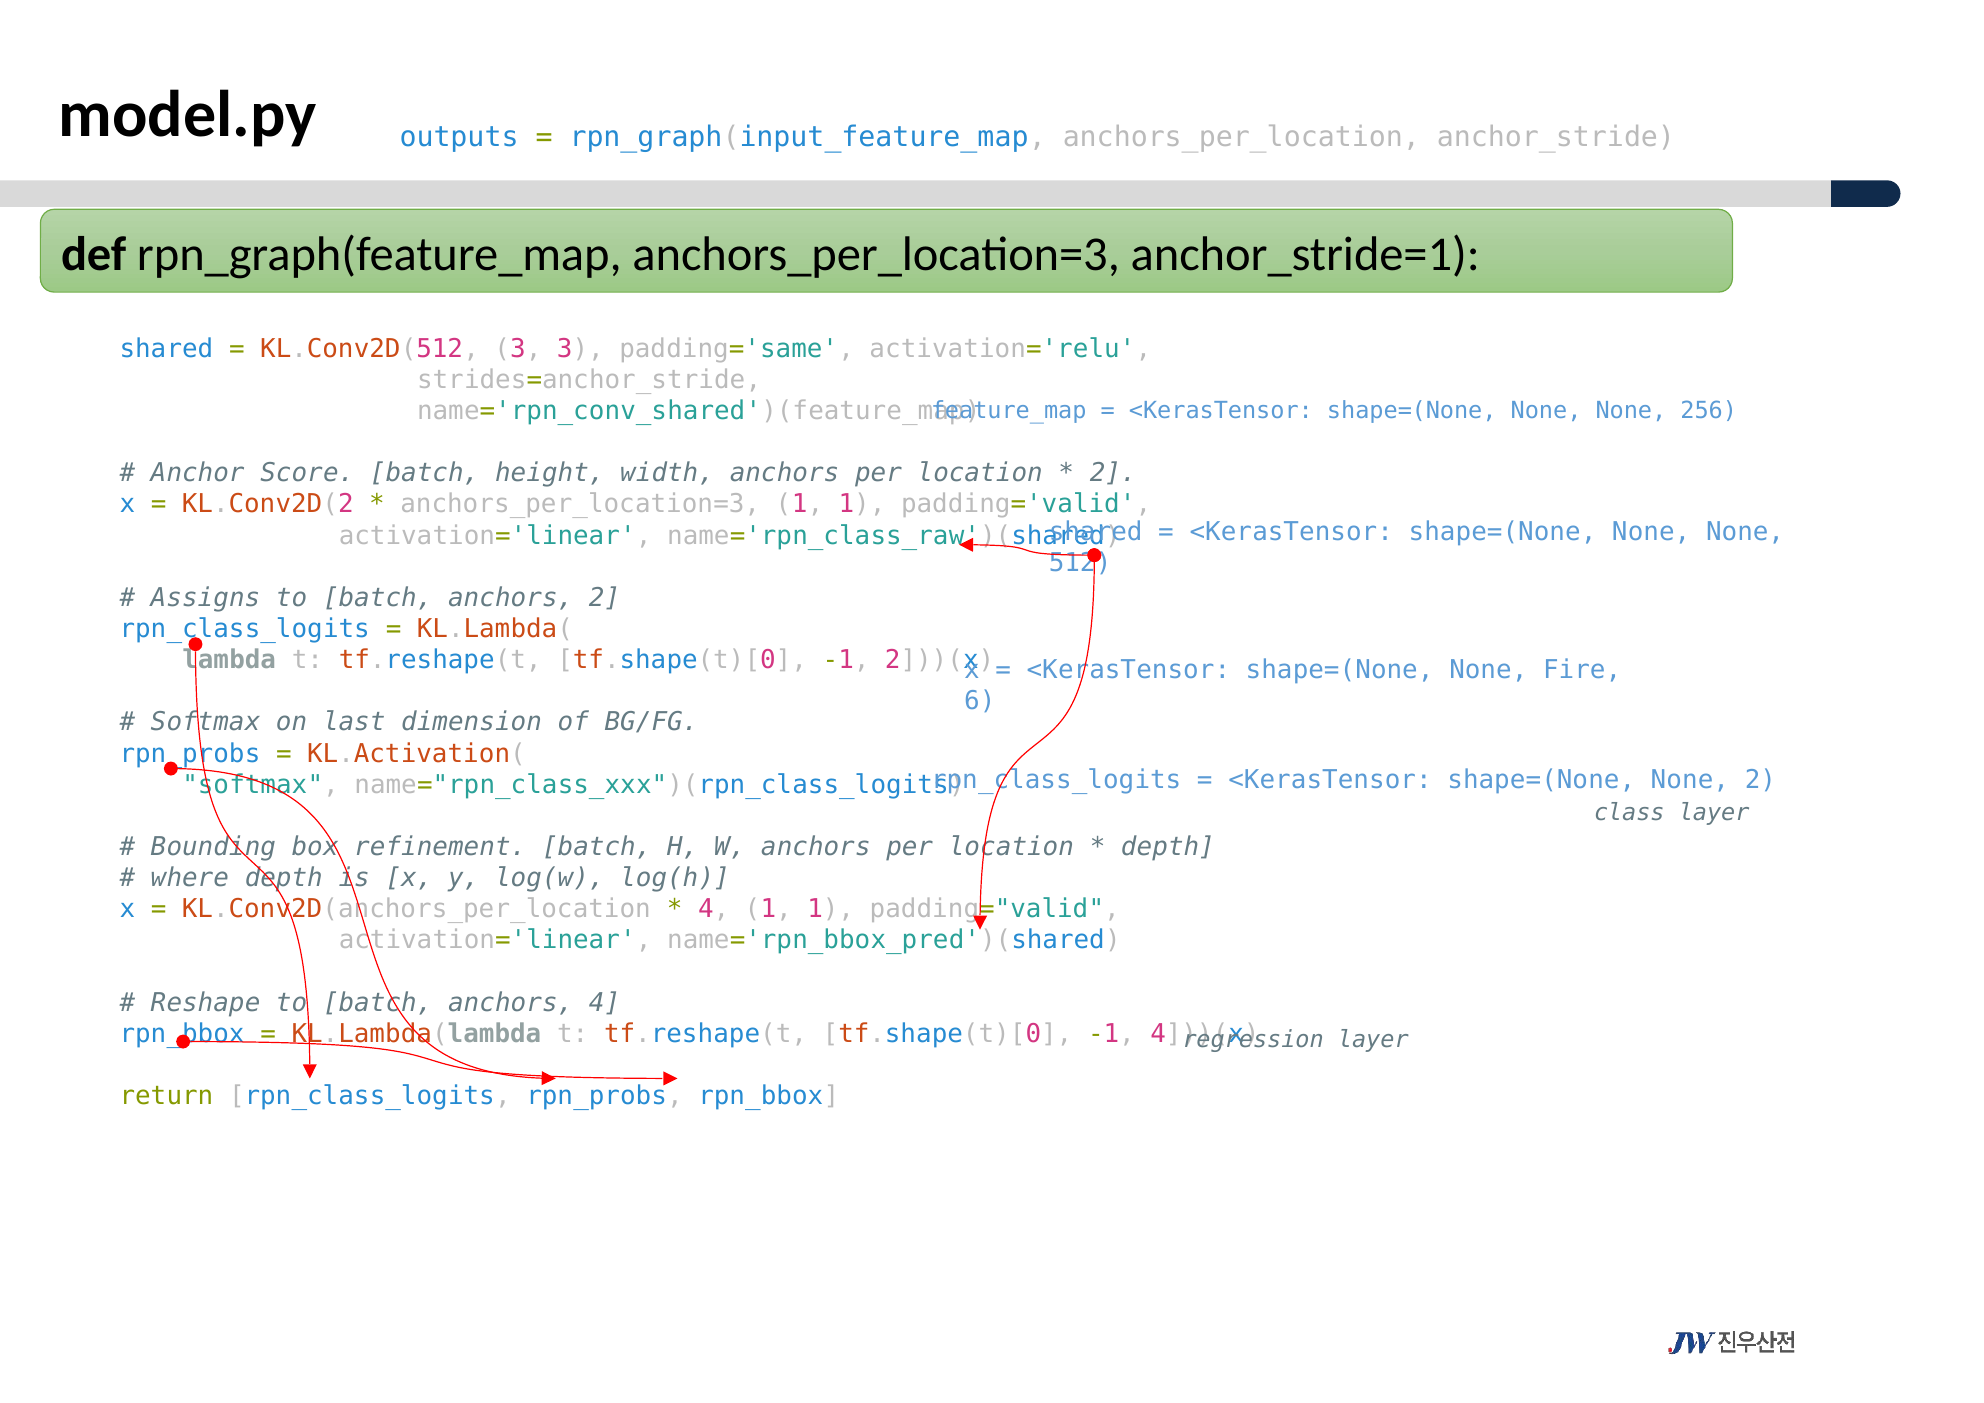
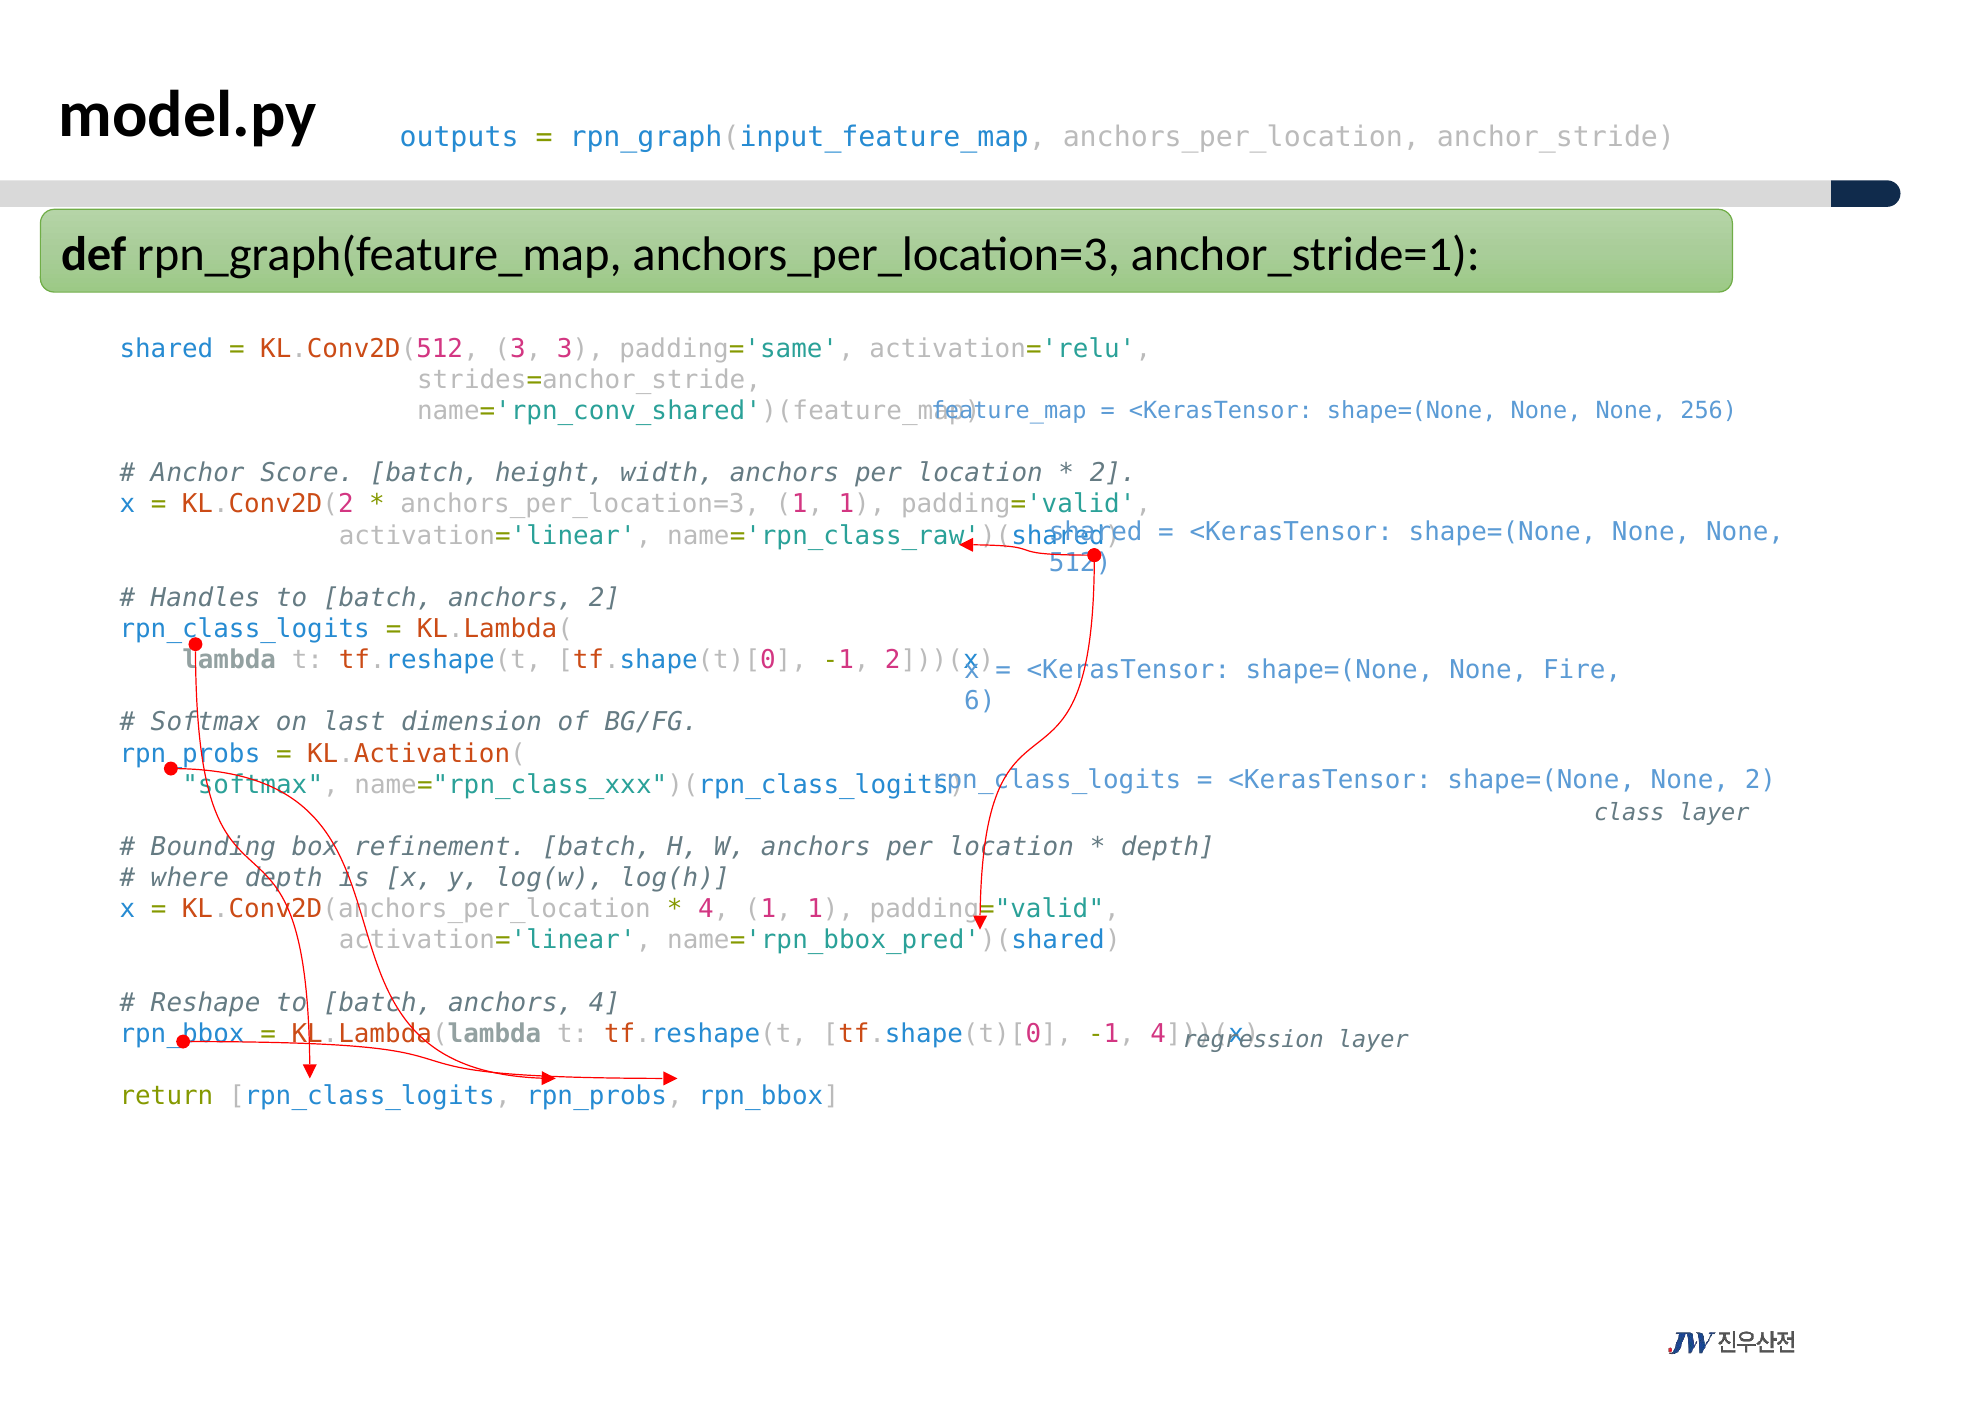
Assigns: Assigns -> Handles
